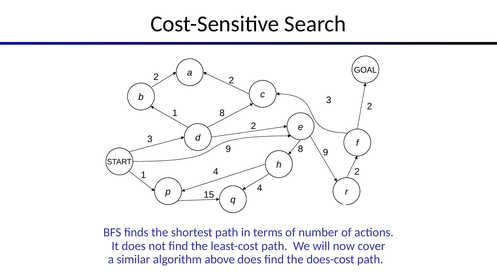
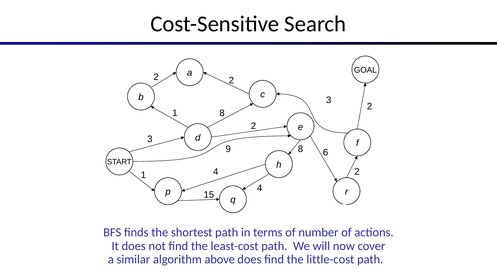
9 9: 9 -> 6
does-cost: does-cost -> little-cost
